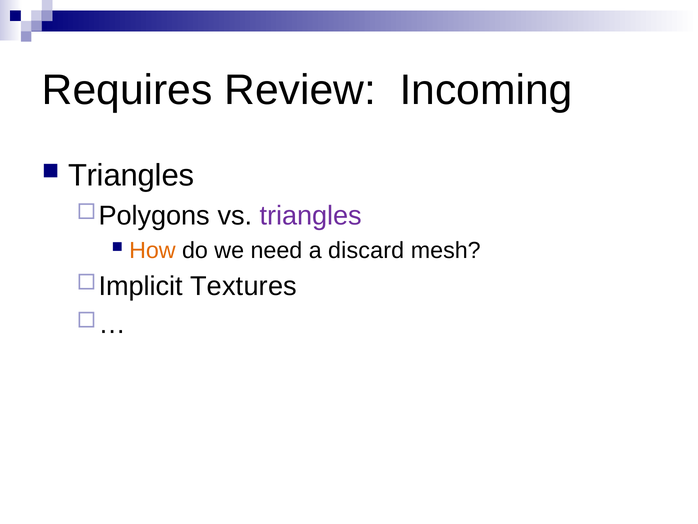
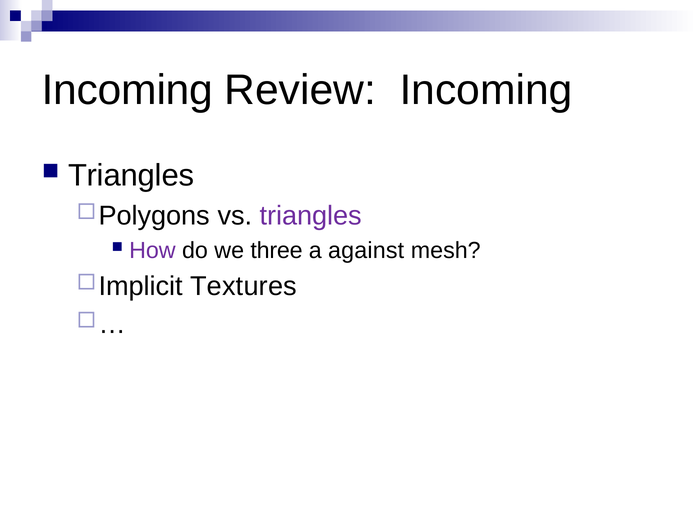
Requires at (127, 90): Requires -> Incoming
How colour: orange -> purple
need: need -> three
discard: discard -> against
